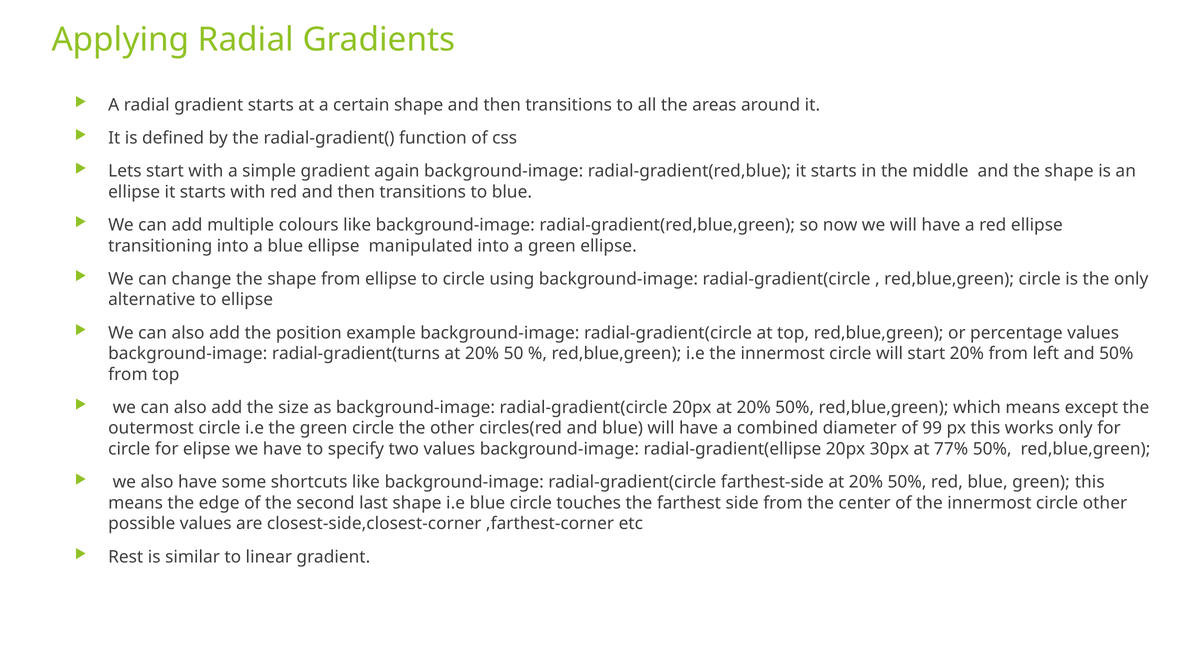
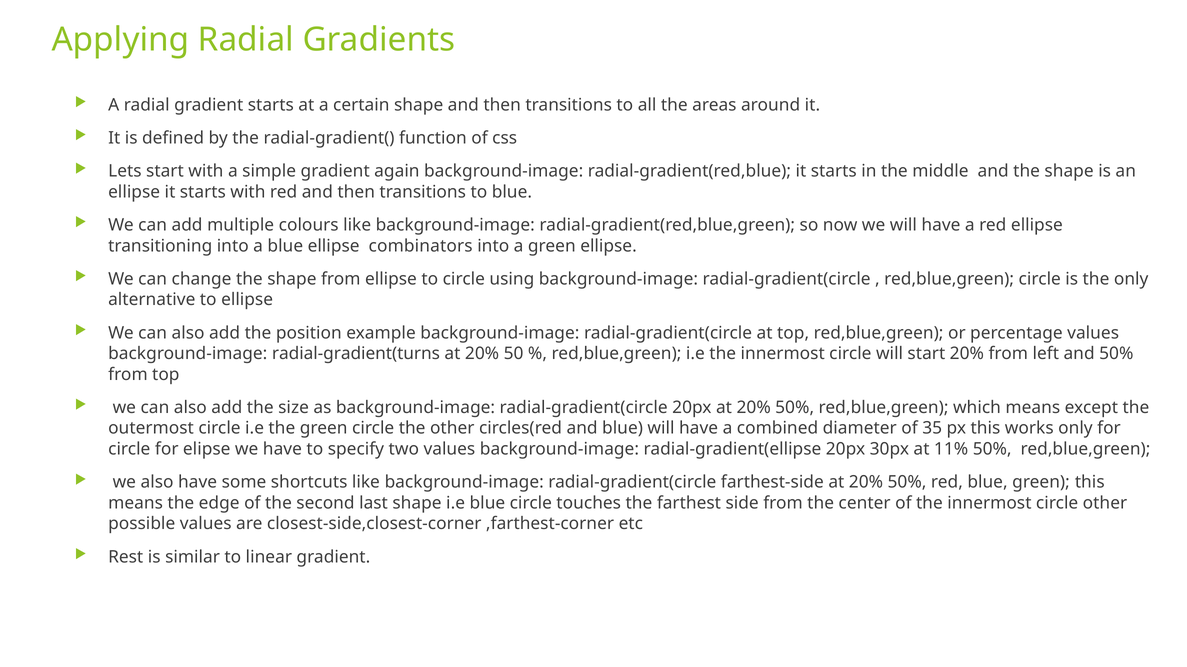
manipulated: manipulated -> combinators
99: 99 -> 35
77%: 77% -> 11%
